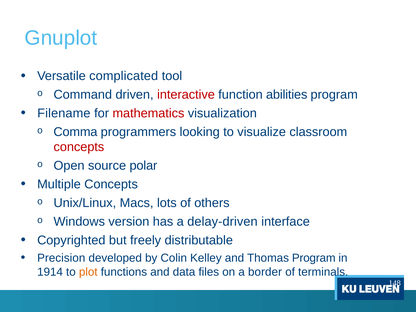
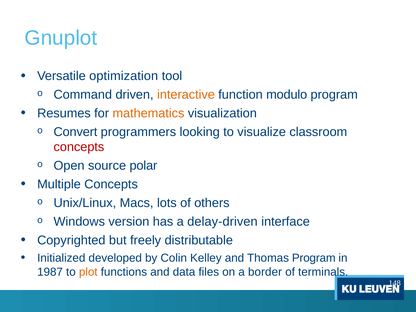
complicated: complicated -> optimization
interactive colour: red -> orange
abilities: abilities -> modulo
Filename: Filename -> Resumes
mathematics colour: red -> orange
Comma: Comma -> Convert
Precision: Precision -> Initialized
1914: 1914 -> 1987
